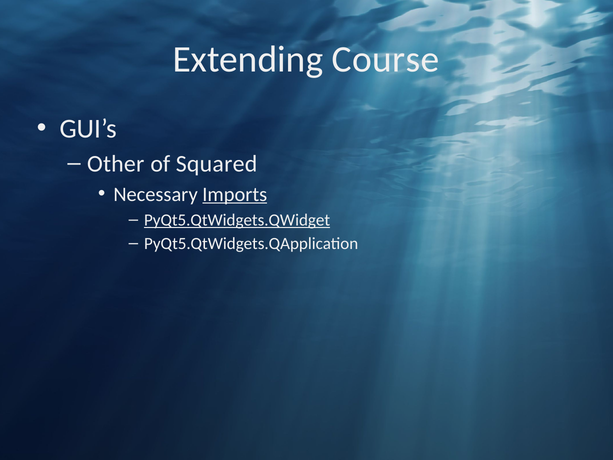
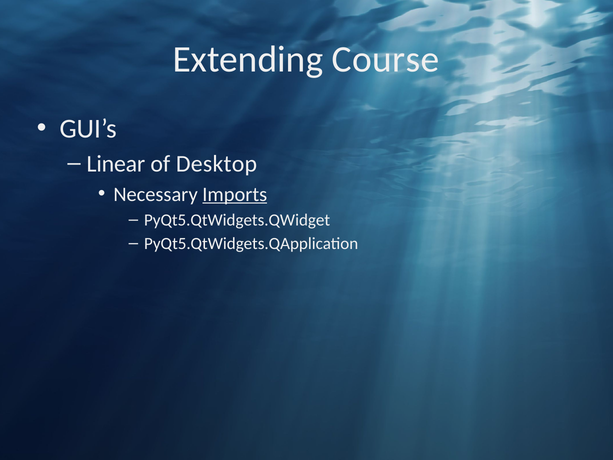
Other: Other -> Linear
Squared: Squared -> Desktop
PyQt5.QtWidgets.QWidget underline: present -> none
